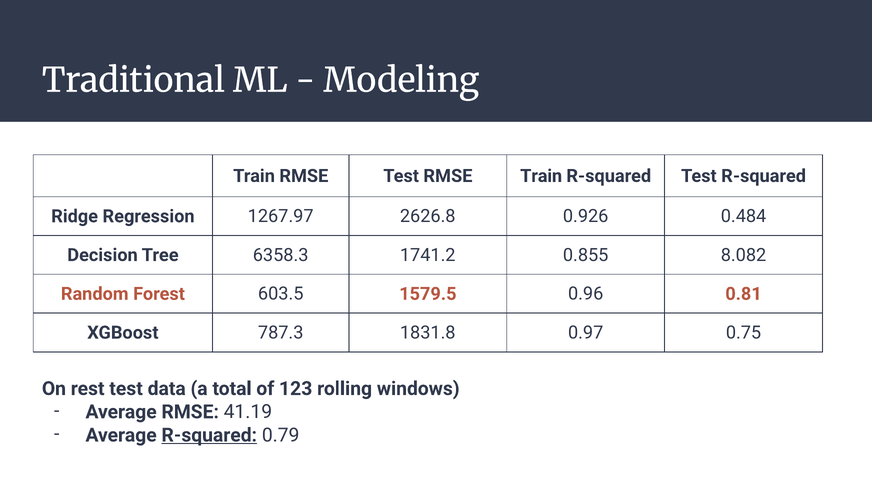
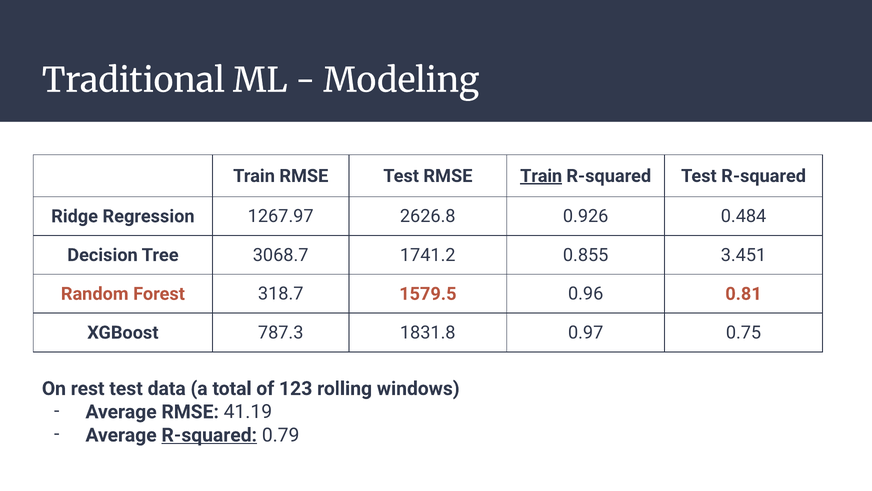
Train at (541, 176) underline: none -> present
6358.3: 6358.3 -> 3068.7
8.082: 8.082 -> 3.451
603.5: 603.5 -> 318.7
